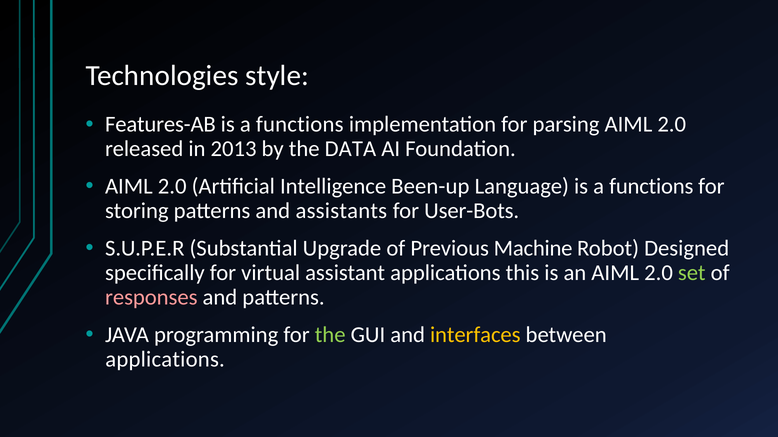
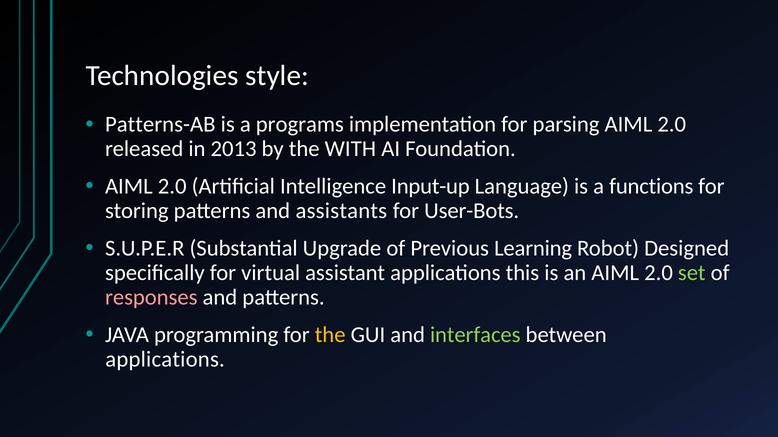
Features-AB: Features-AB -> Patterns-AB
functions at (300, 125): functions -> programs
DATA: DATA -> WITH
Been-up: Been-up -> Input-up
Machine: Machine -> Learning
the at (330, 335) colour: light green -> yellow
interfaces colour: yellow -> light green
